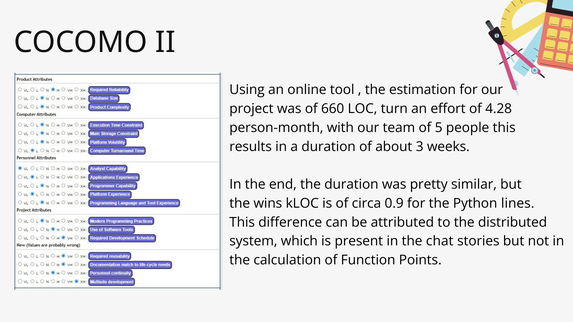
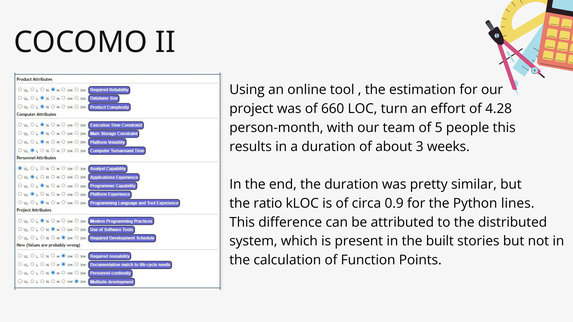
wins: wins -> ratio
chat: chat -> built
